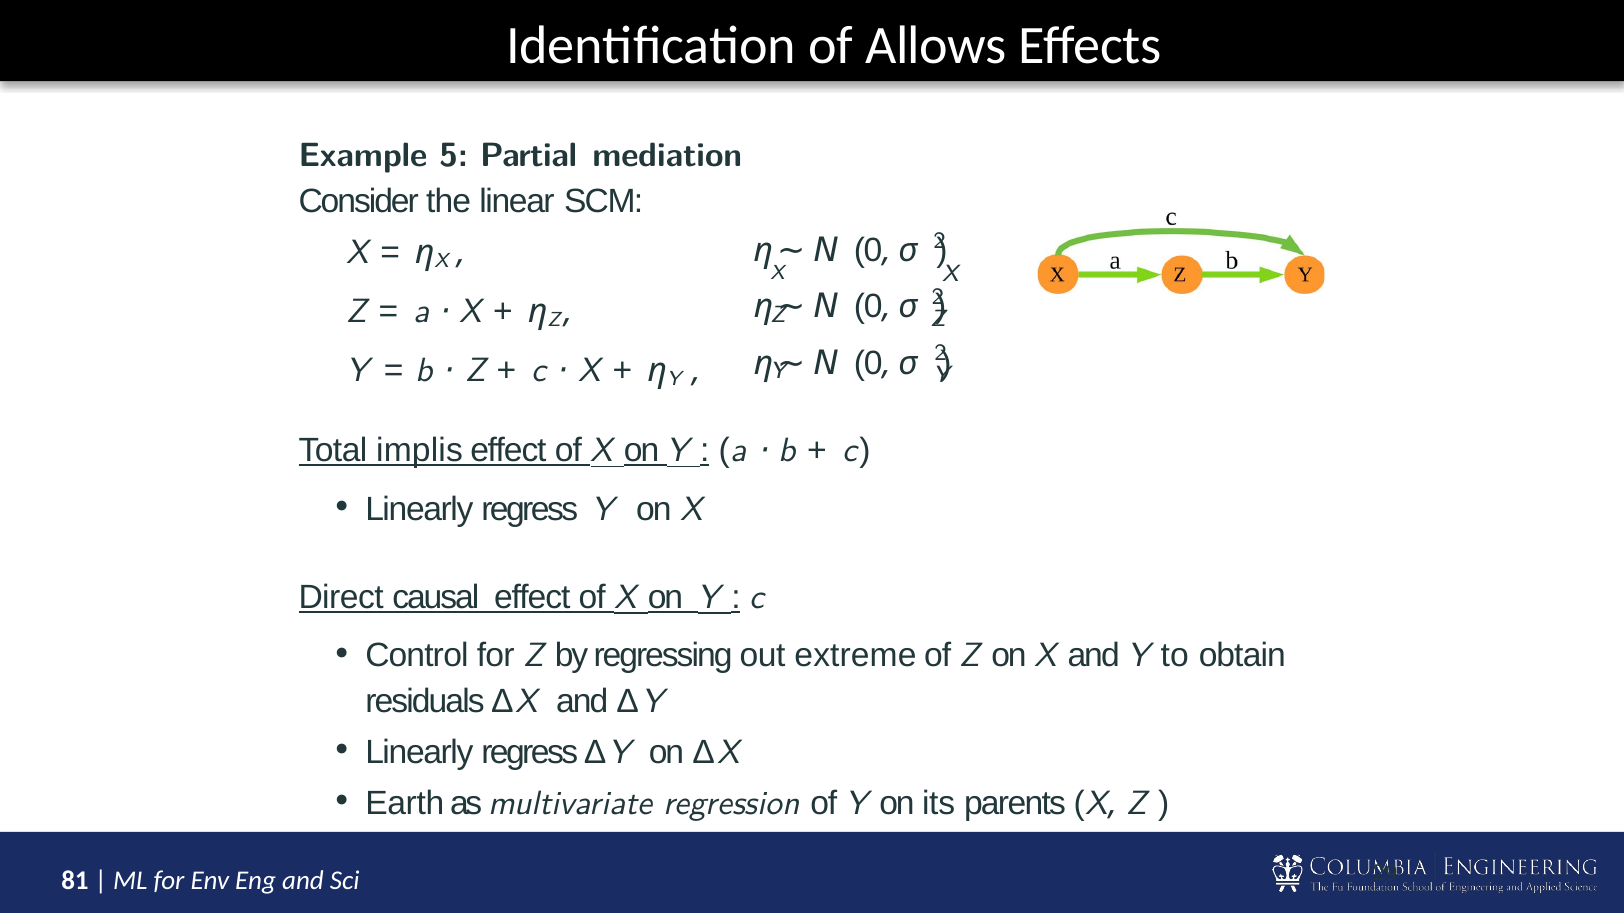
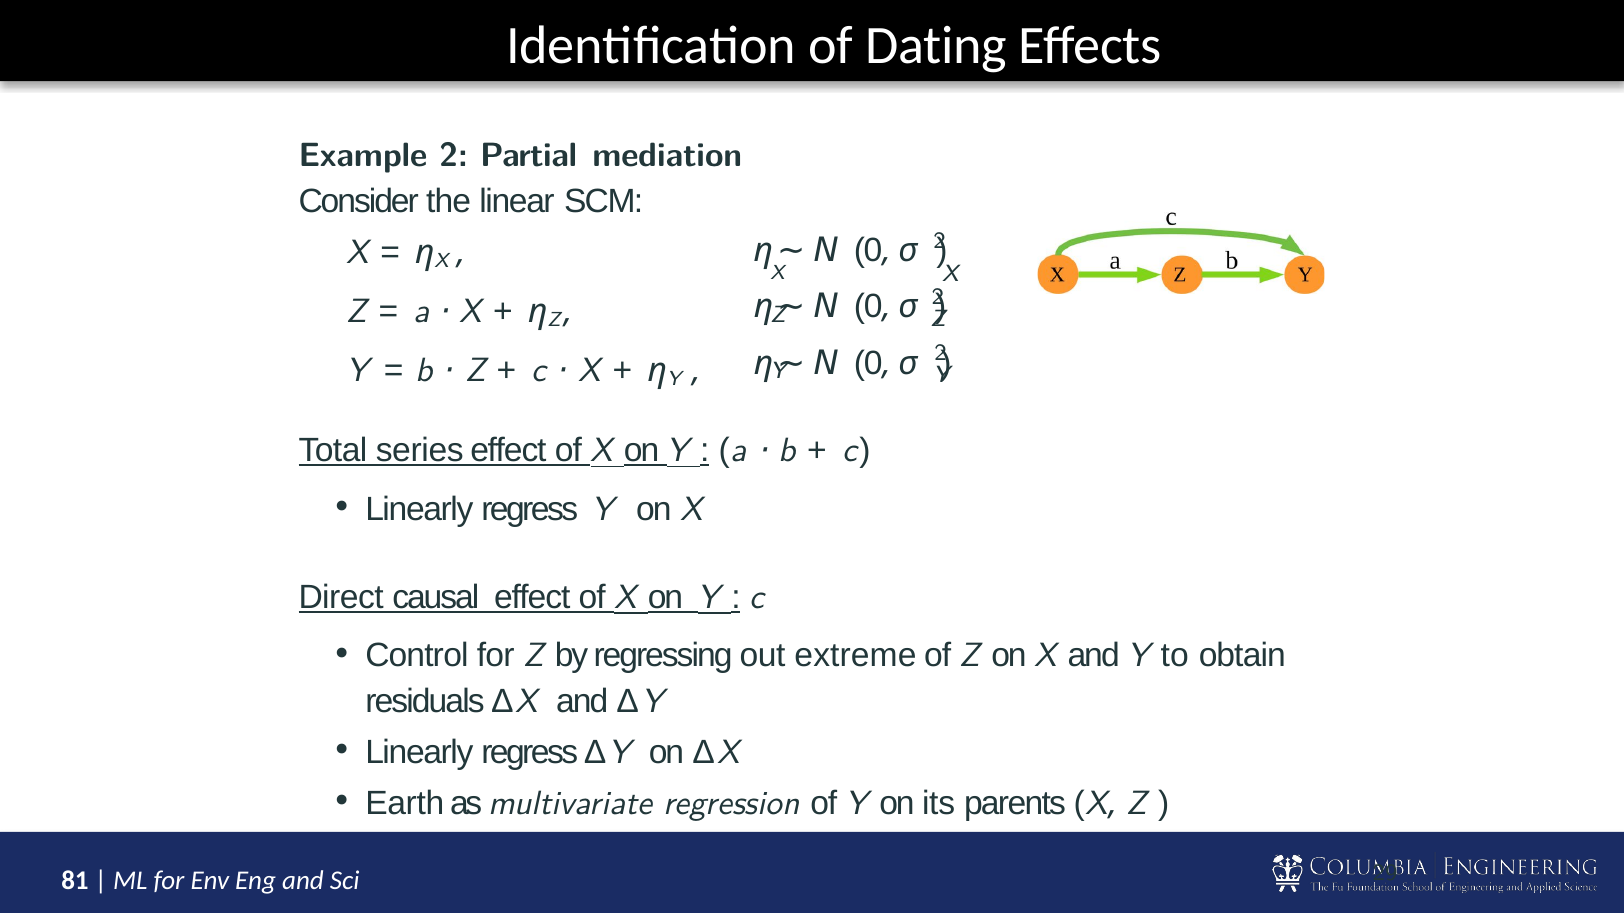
Allows: Allows -> Dating
Example 5: 5 -> 2
implis: implis -> series
